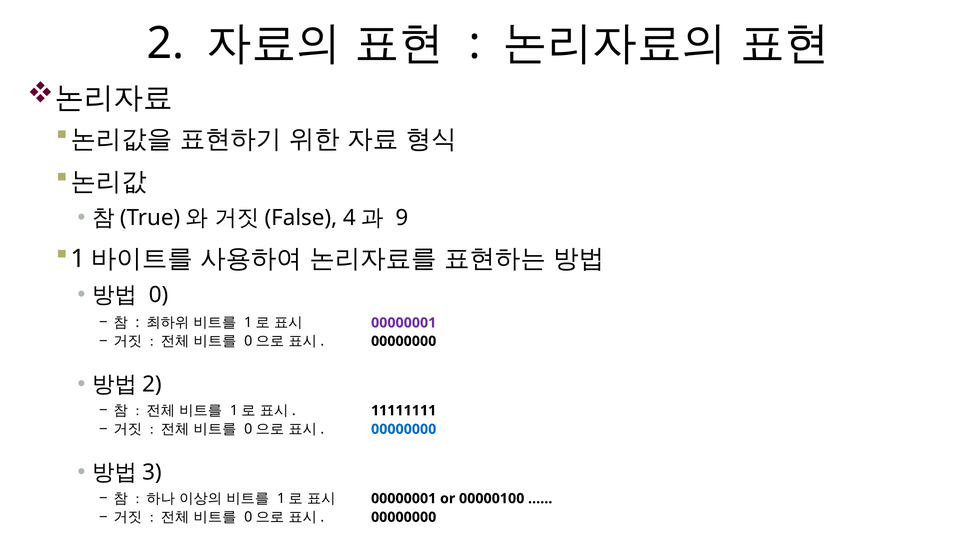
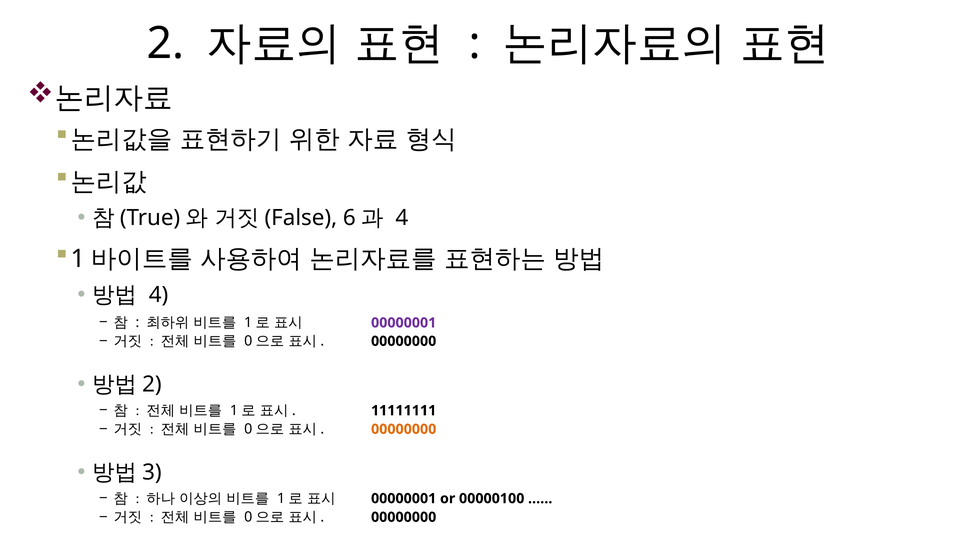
4: 4 -> 6
9 at (402, 218): 9 -> 4
0 at (159, 295): 0 -> 4
00000000 at (404, 430) colour: blue -> orange
